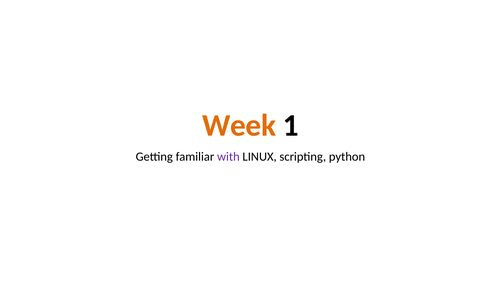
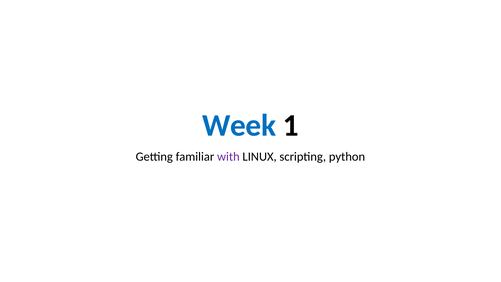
Week colour: orange -> blue
